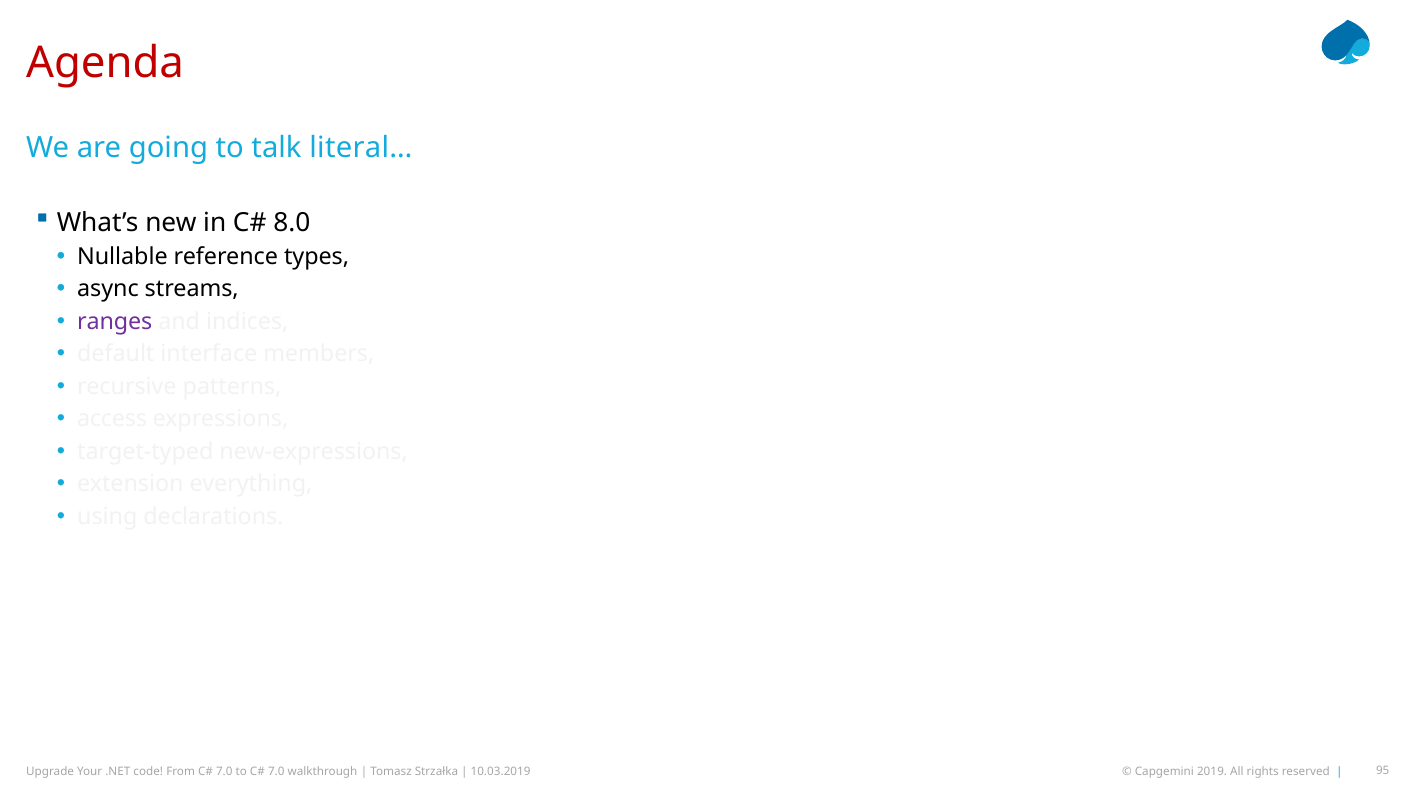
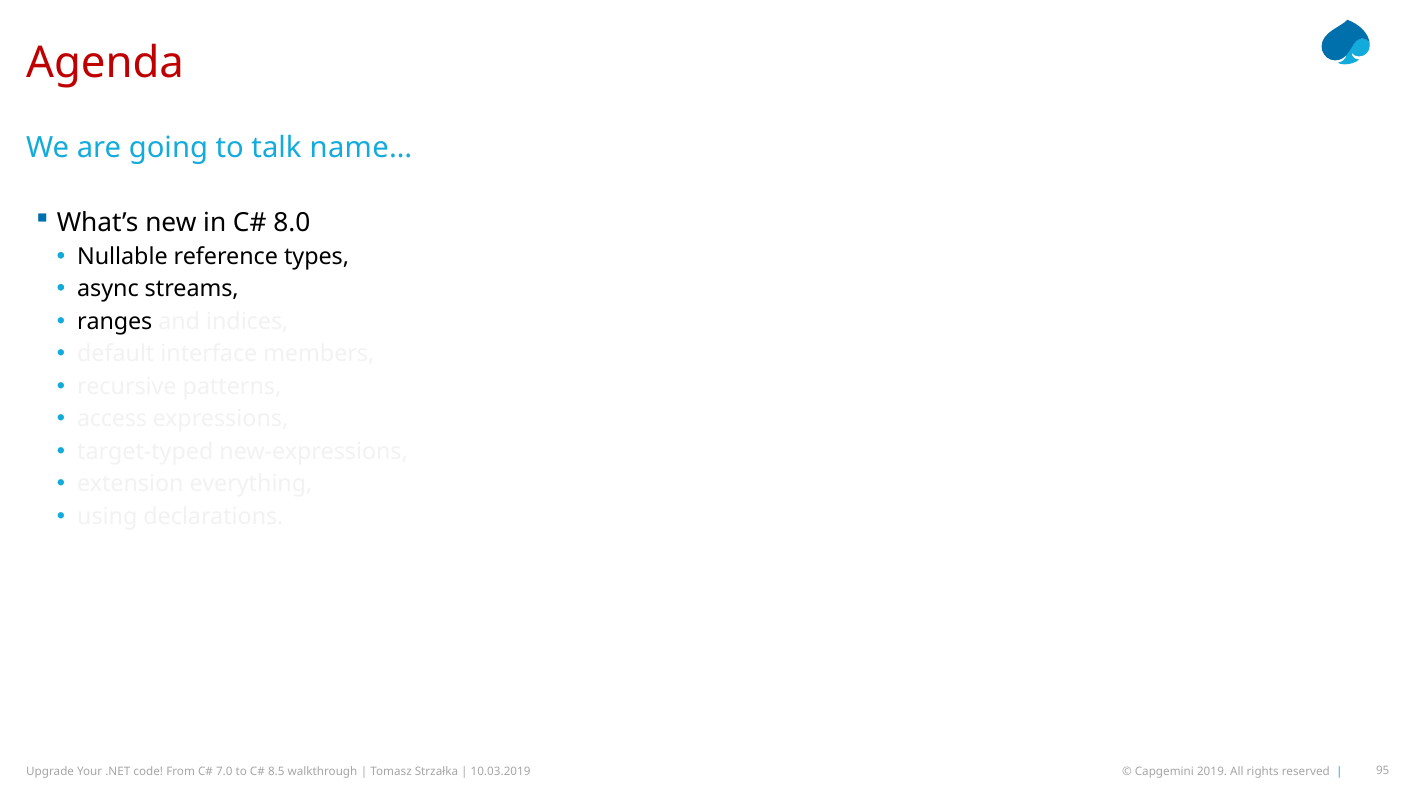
literal…: literal… -> name…
ranges colour: purple -> black
7.0 at (276, 772): 7.0 -> 8.5
